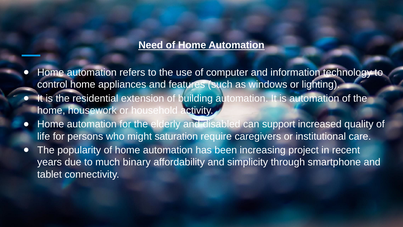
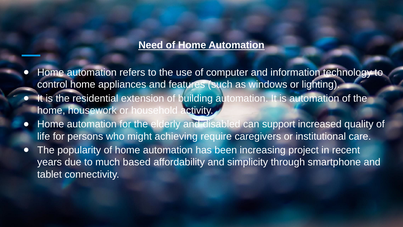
saturation: saturation -> achieving
binary: binary -> based
